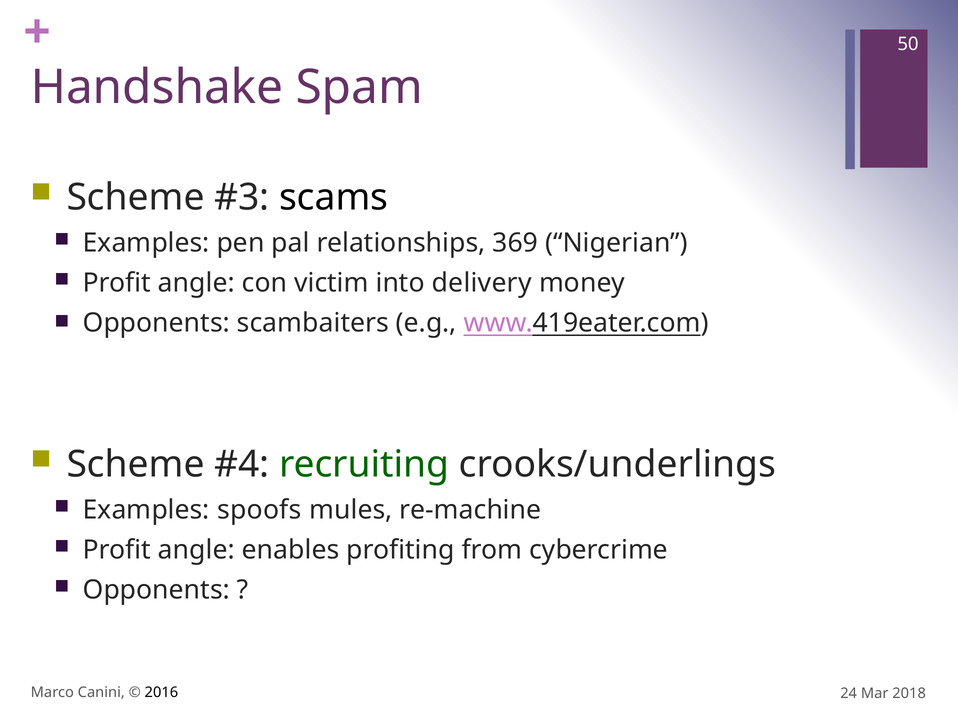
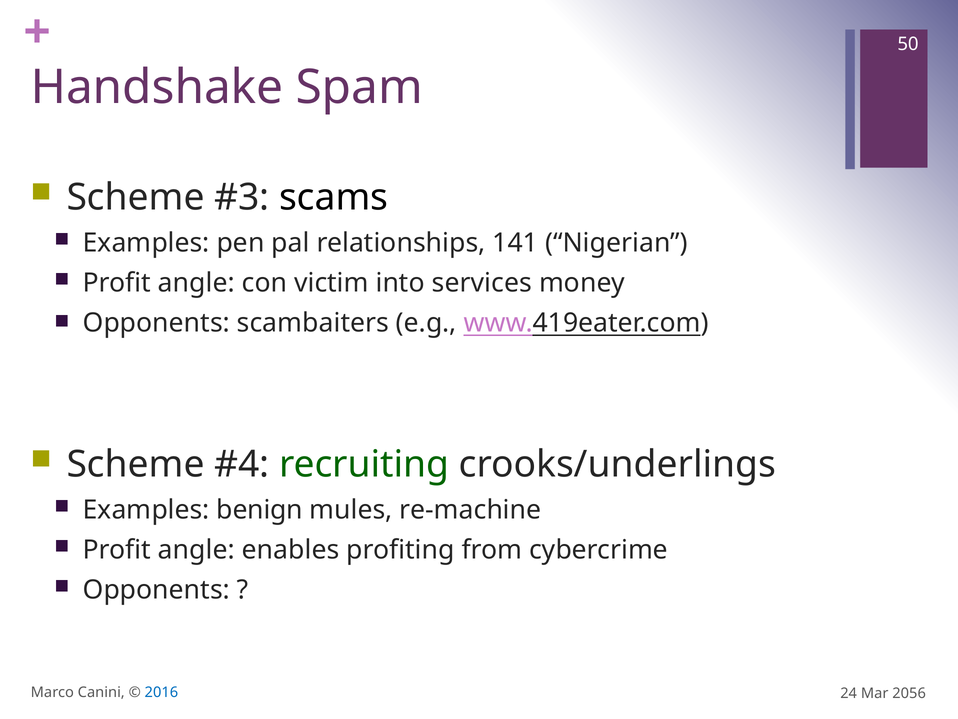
369: 369 -> 141
delivery: delivery -> services
spoofs: spoofs -> benign
2016 colour: black -> blue
2018: 2018 -> 2056
